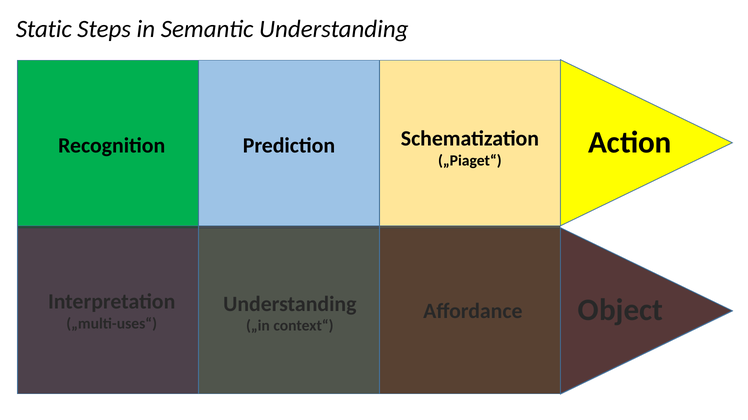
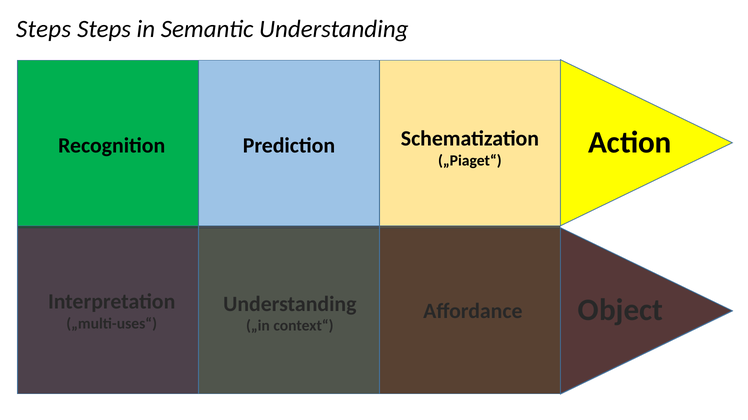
Static at (44, 29): Static -> Steps
